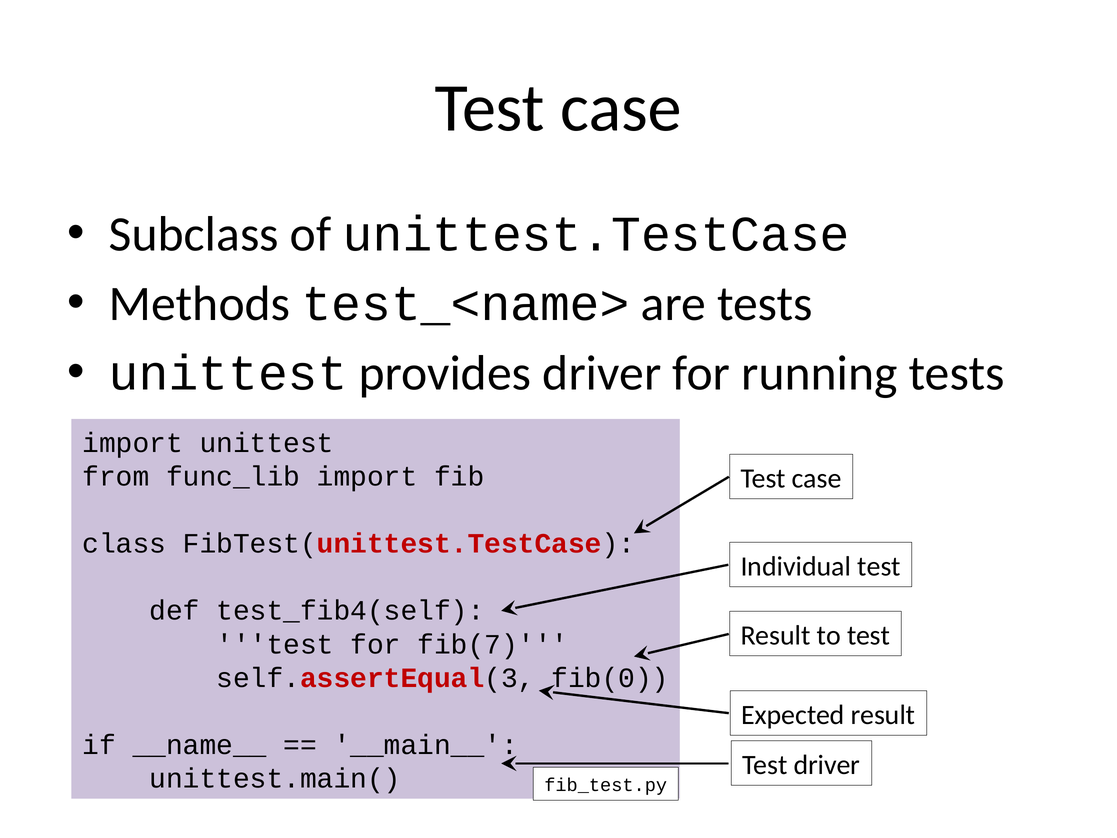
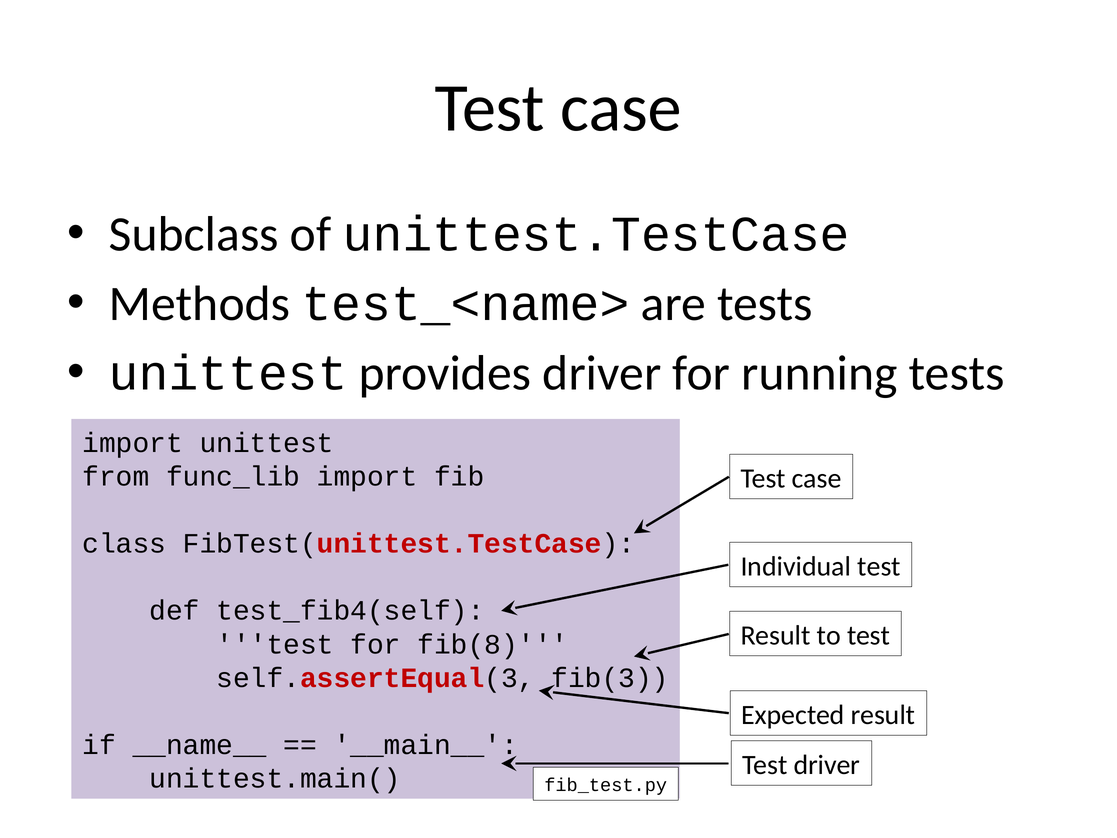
fib(7: fib(7 -> fib(8
fib(0: fib(0 -> fib(3
